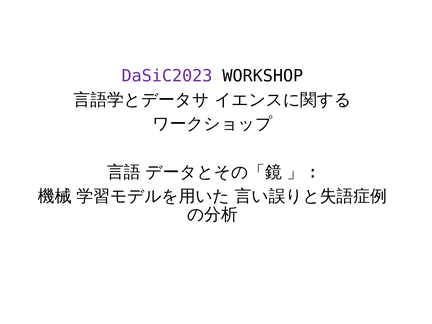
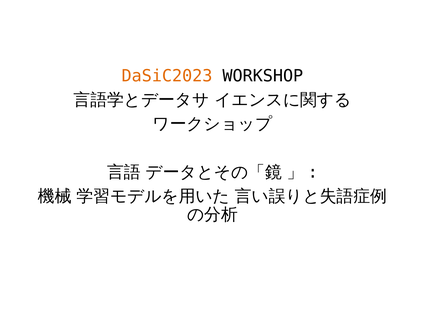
DaSiC2023 colour: purple -> orange
